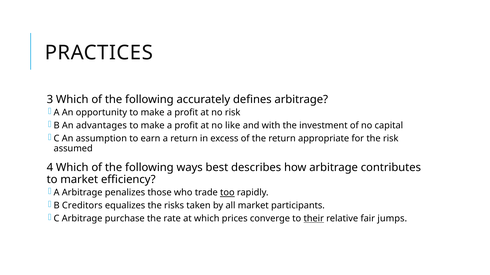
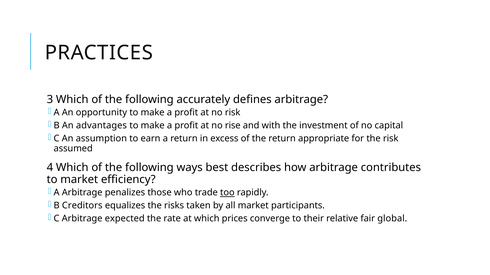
like: like -> rise
purchase: purchase -> expected
their underline: present -> none
jumps: jumps -> global
